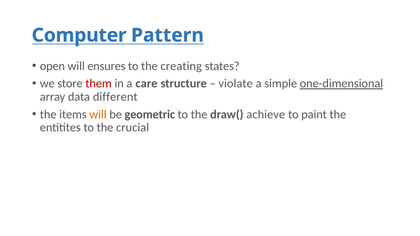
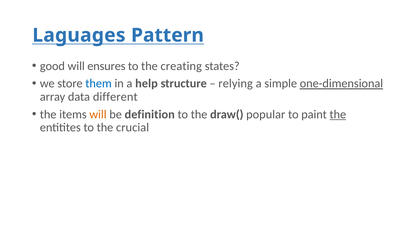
Computer: Computer -> Laguages
open: open -> good
them colour: red -> blue
care: care -> help
violate: violate -> relying
geometric: geometric -> definition
achieve: achieve -> popular
the at (338, 114) underline: none -> present
